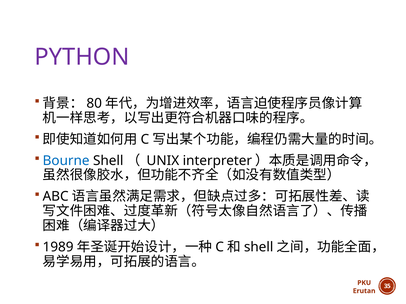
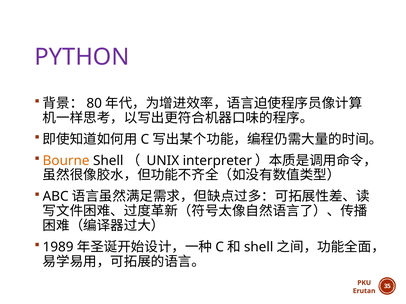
Bourne colour: blue -> orange
